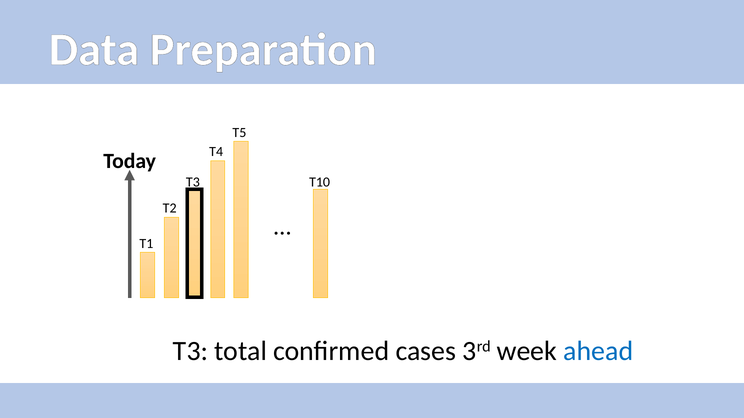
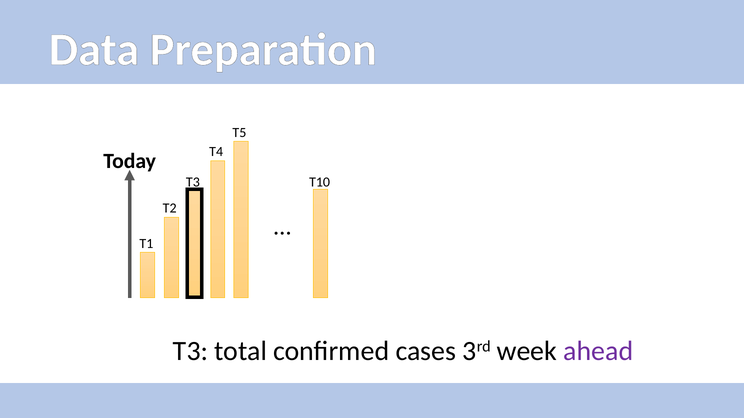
ahead colour: blue -> purple
